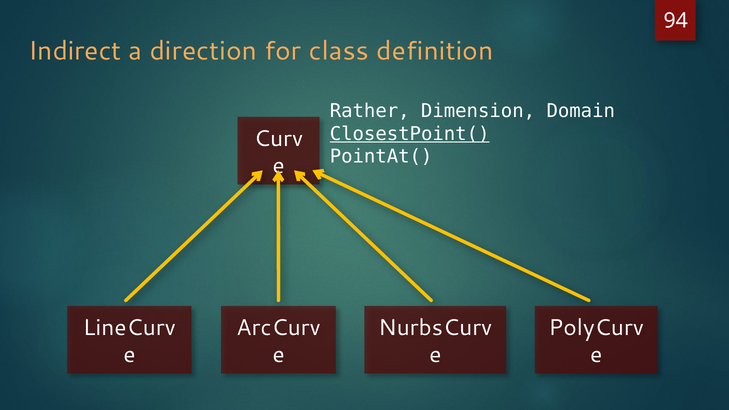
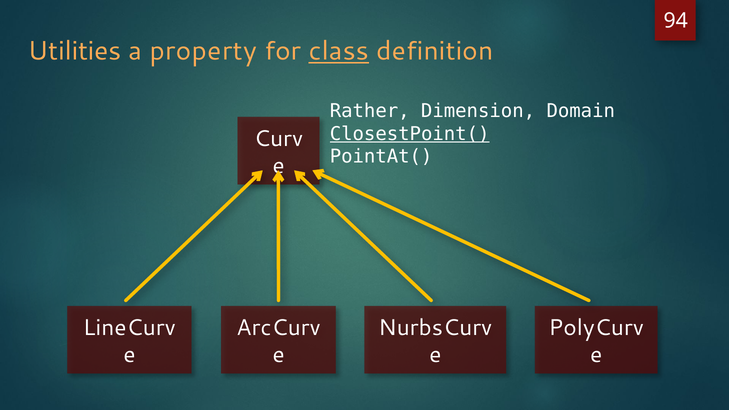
Indirect: Indirect -> Utilities
direction: direction -> property
class underline: none -> present
